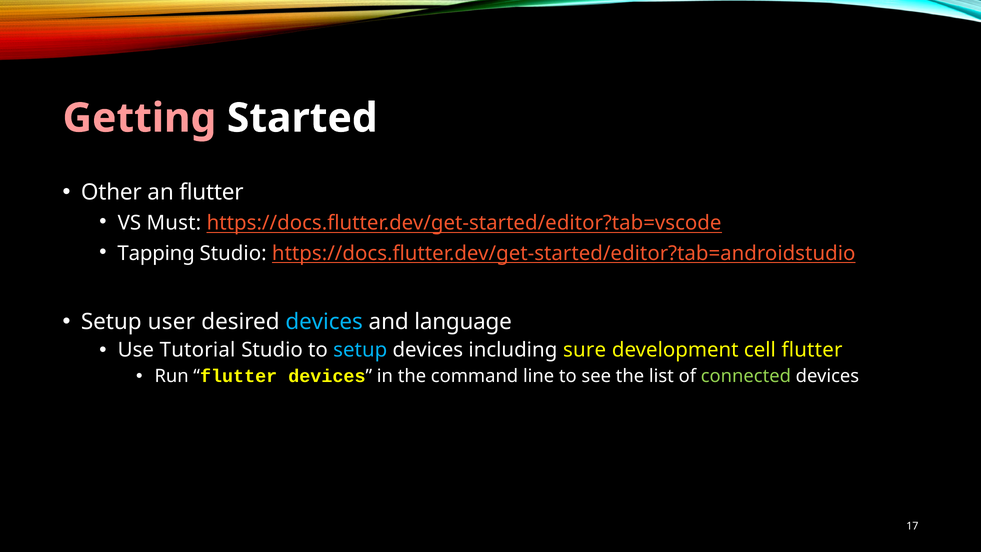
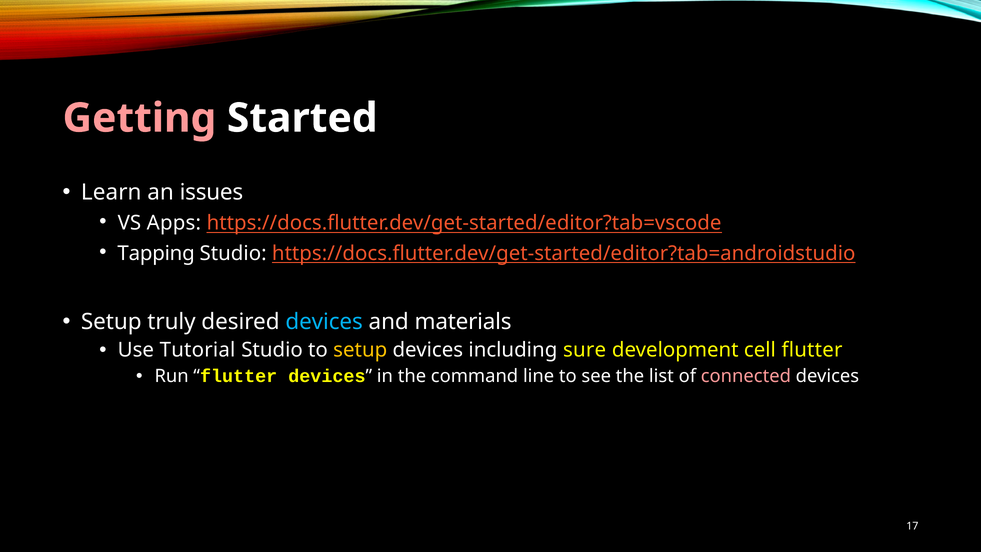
Other: Other -> Learn
an flutter: flutter -> issues
Must: Must -> Apps
user: user -> truly
language: language -> materials
setup at (360, 350) colour: light blue -> yellow
connected colour: light green -> pink
